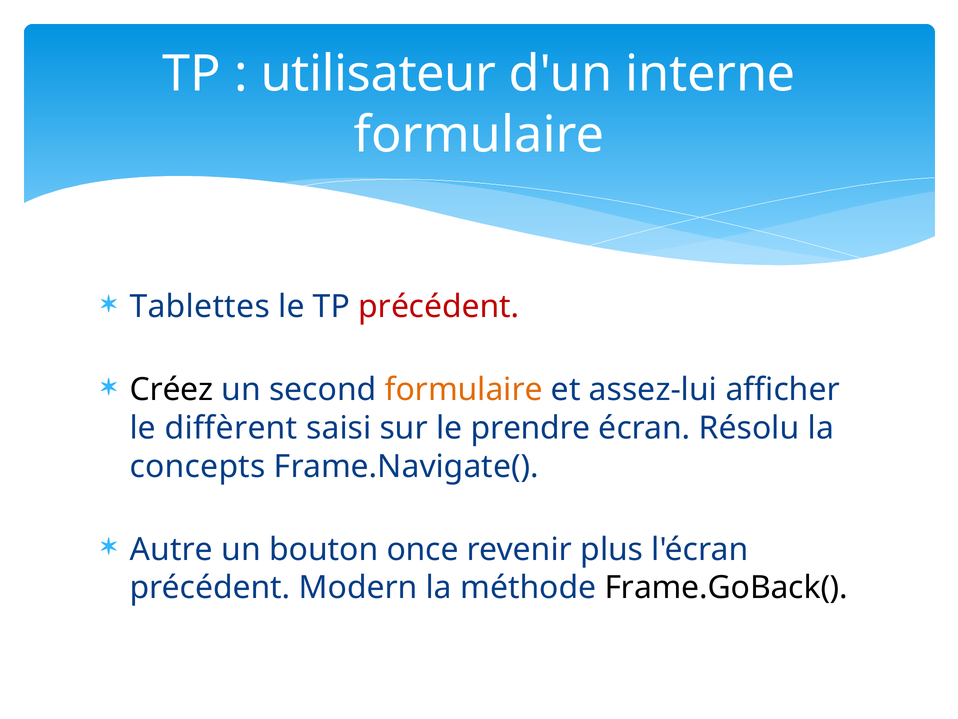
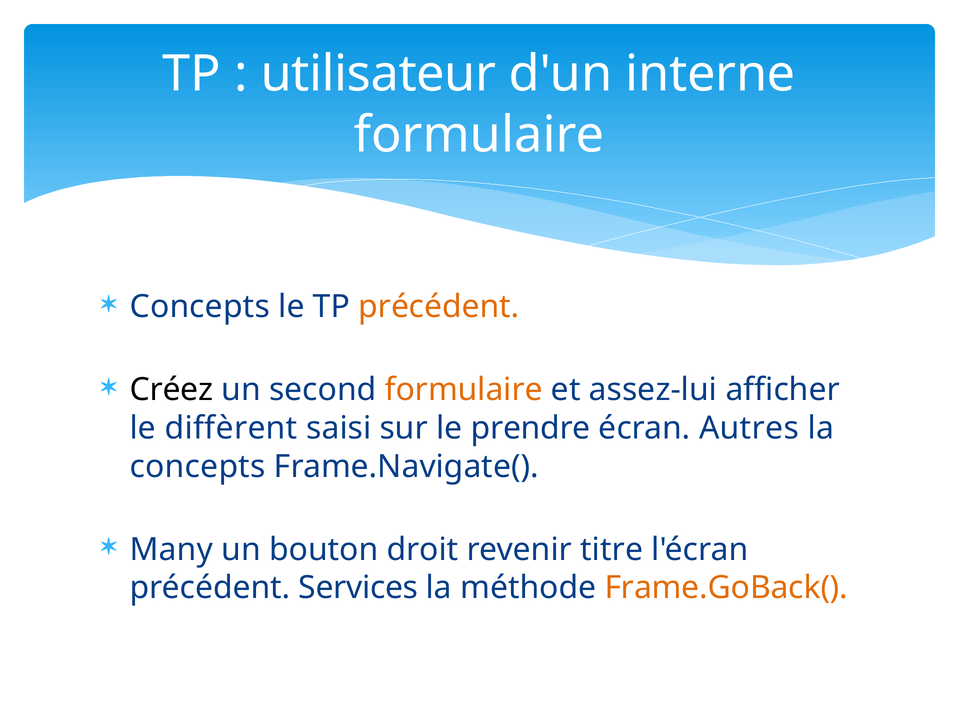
Tablettes at (200, 307): Tablettes -> Concepts
précédent at (439, 307) colour: red -> orange
Résolu: Résolu -> Autres
Autre: Autre -> Many
once: once -> droit
plus: plus -> titre
Modern: Modern -> Services
Frame.GoBack( colour: black -> orange
